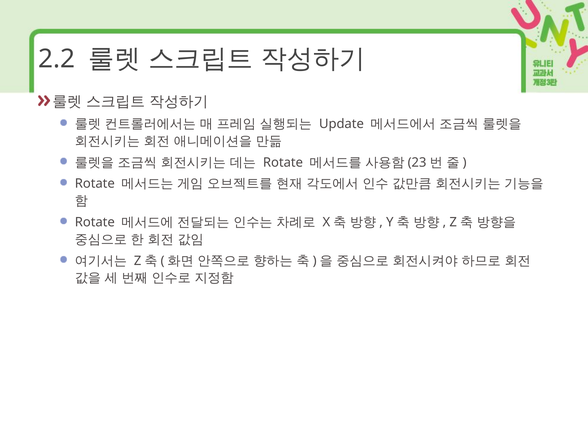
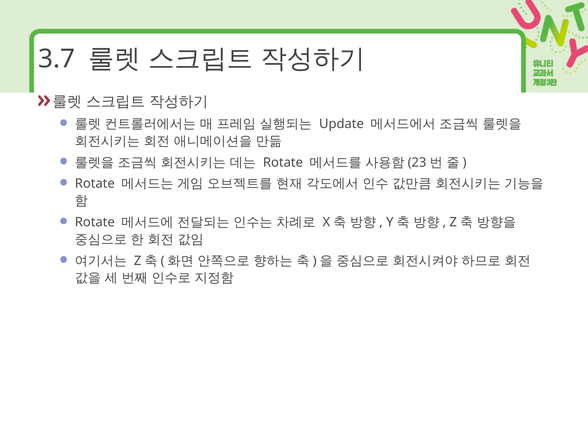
2.2: 2.2 -> 3.7
